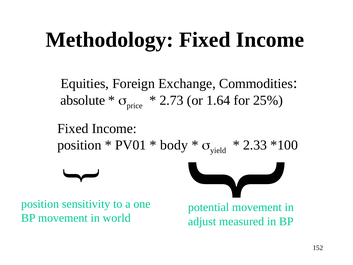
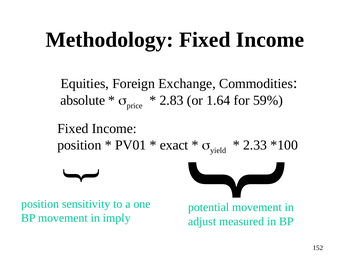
2.73: 2.73 -> 2.83
25%: 25% -> 59%
body: body -> exact
world: world -> imply
